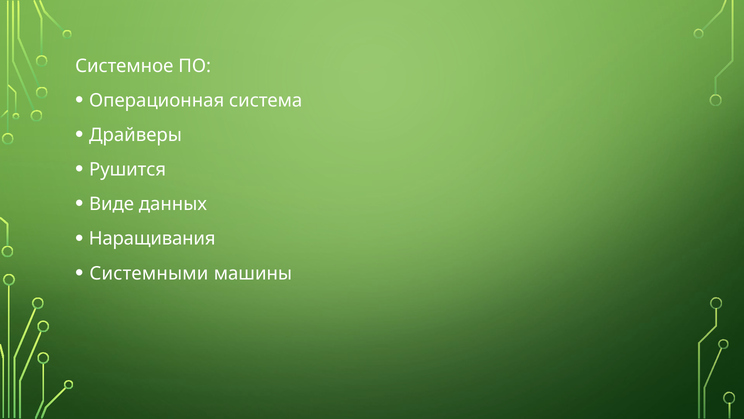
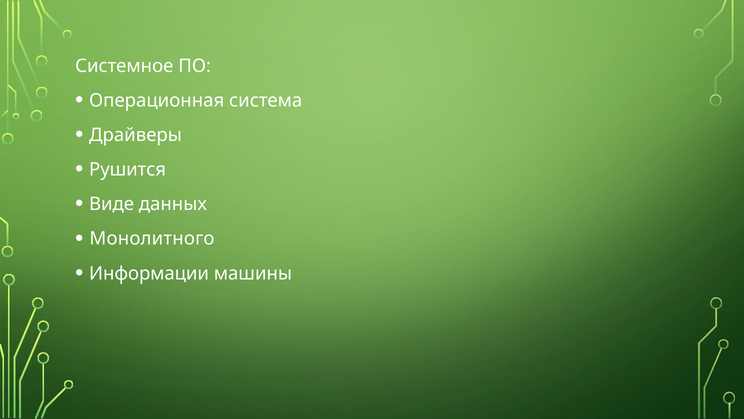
Наращивания: Наращивания -> Монолитного
Системными: Системными -> Информации
